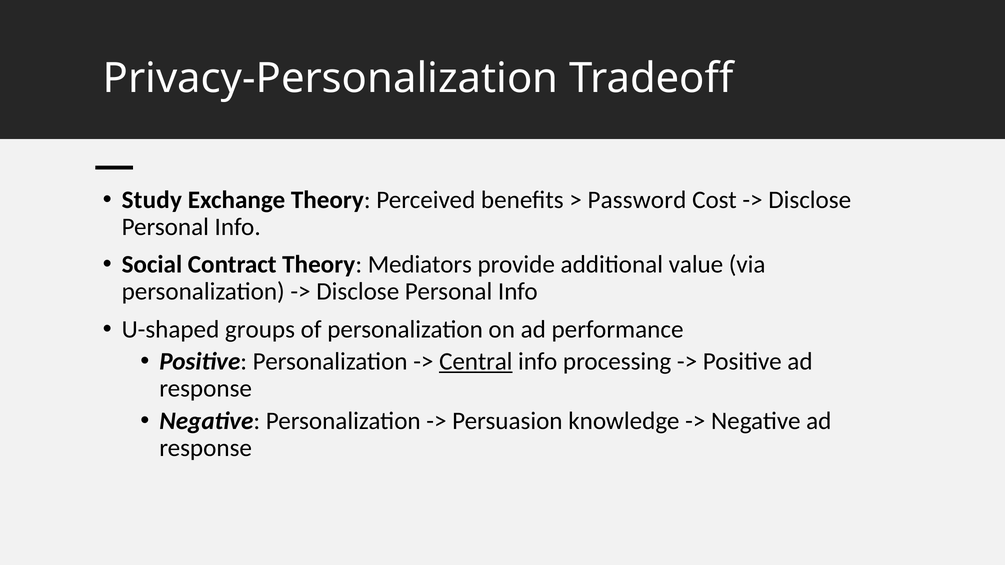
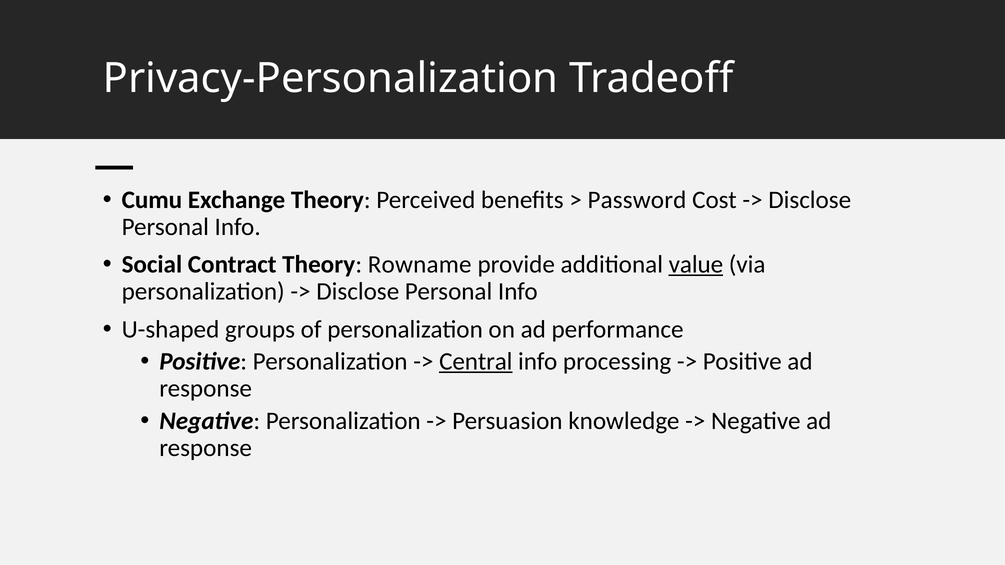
Study: Study -> Cumu
Mediators: Mediators -> Rowname
value underline: none -> present
